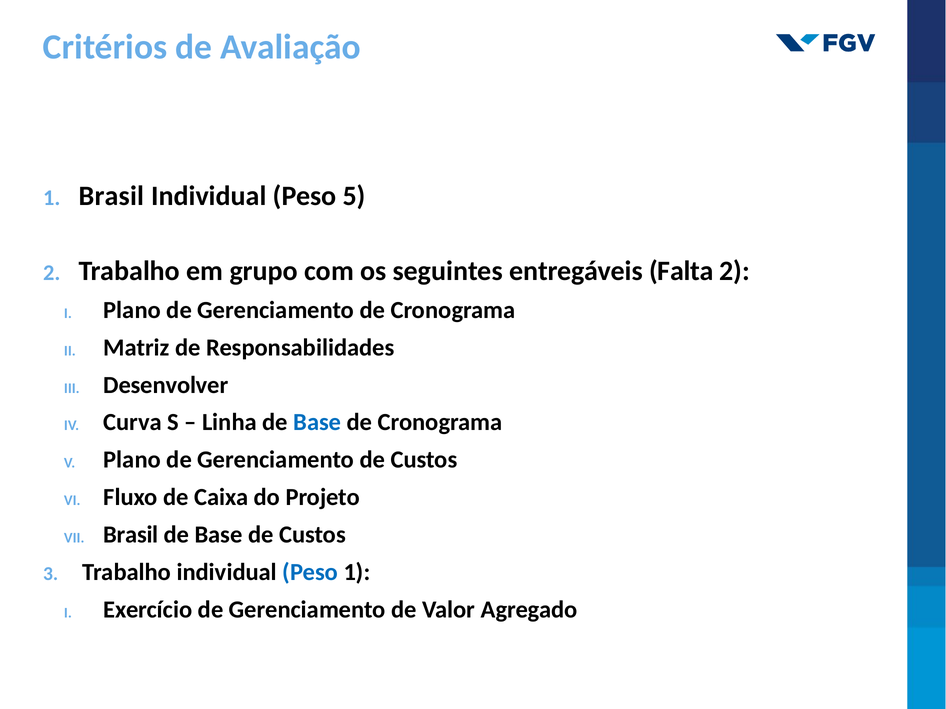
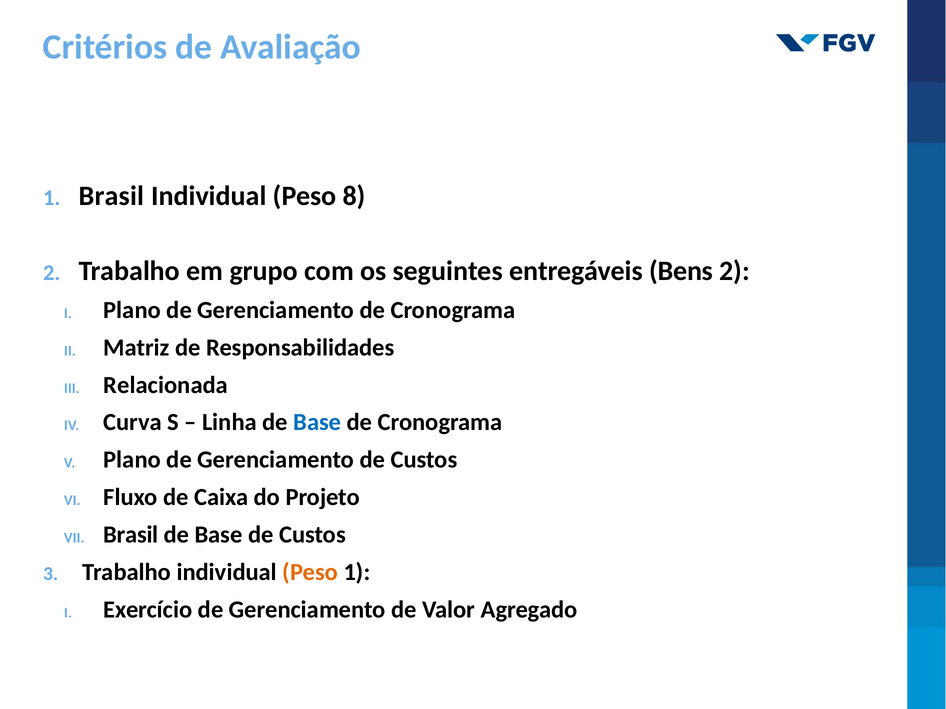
5: 5 -> 8
Falta: Falta -> Bens
Desenvolver: Desenvolver -> Relacionada
Peso at (310, 572) colour: blue -> orange
